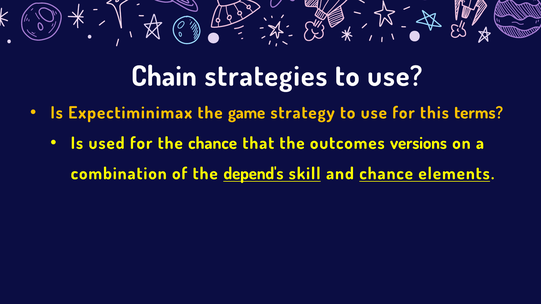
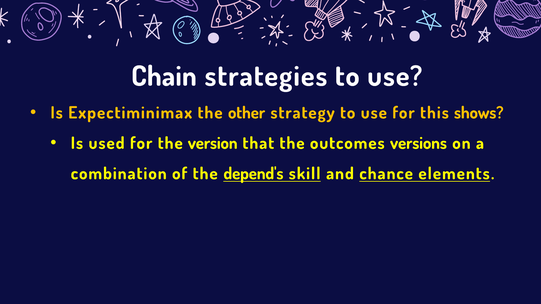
game: game -> other
terms: terms -> shows
the chance: chance -> version
